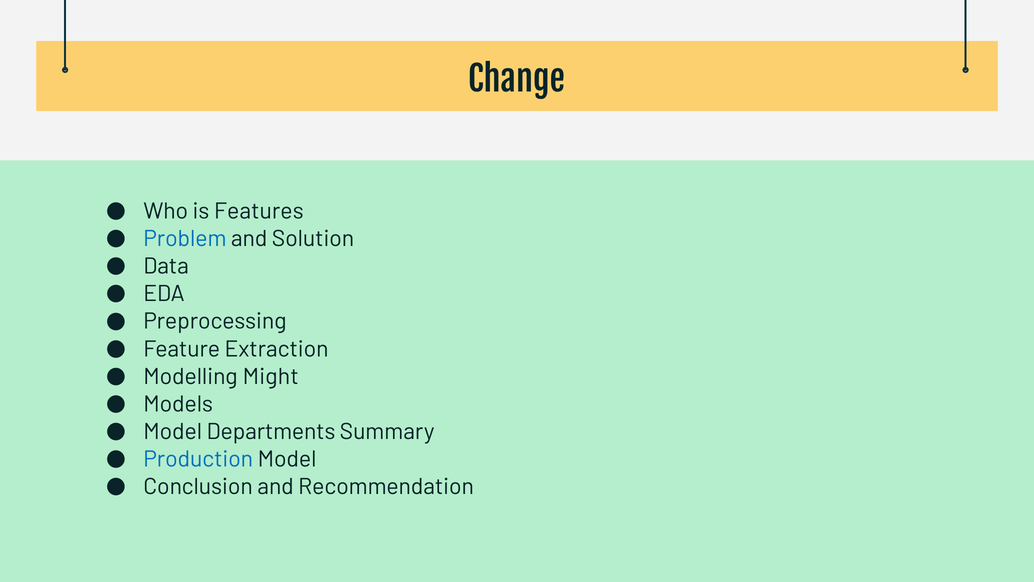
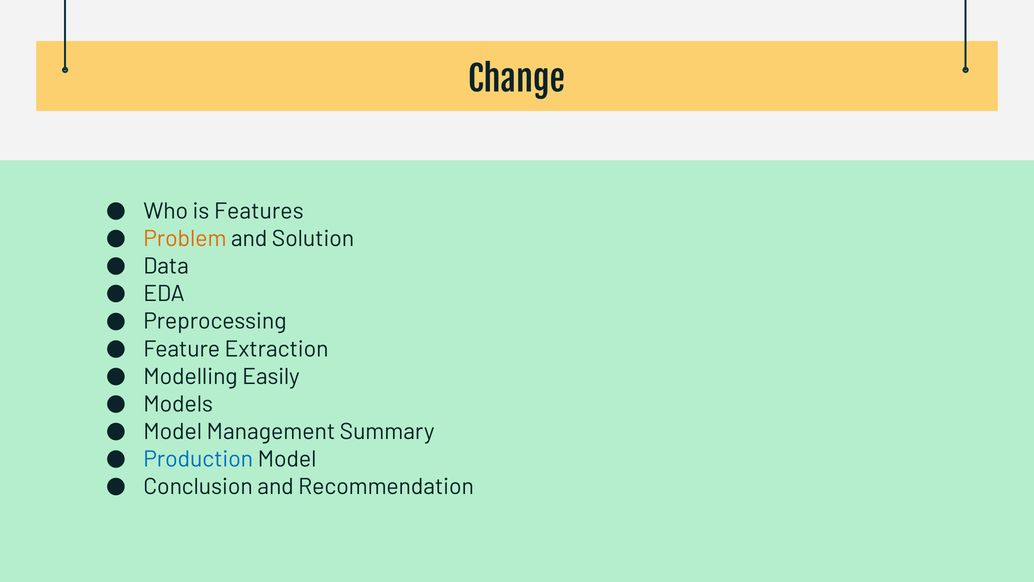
Problem colour: blue -> orange
Might: Might -> Easily
Departments: Departments -> Management
